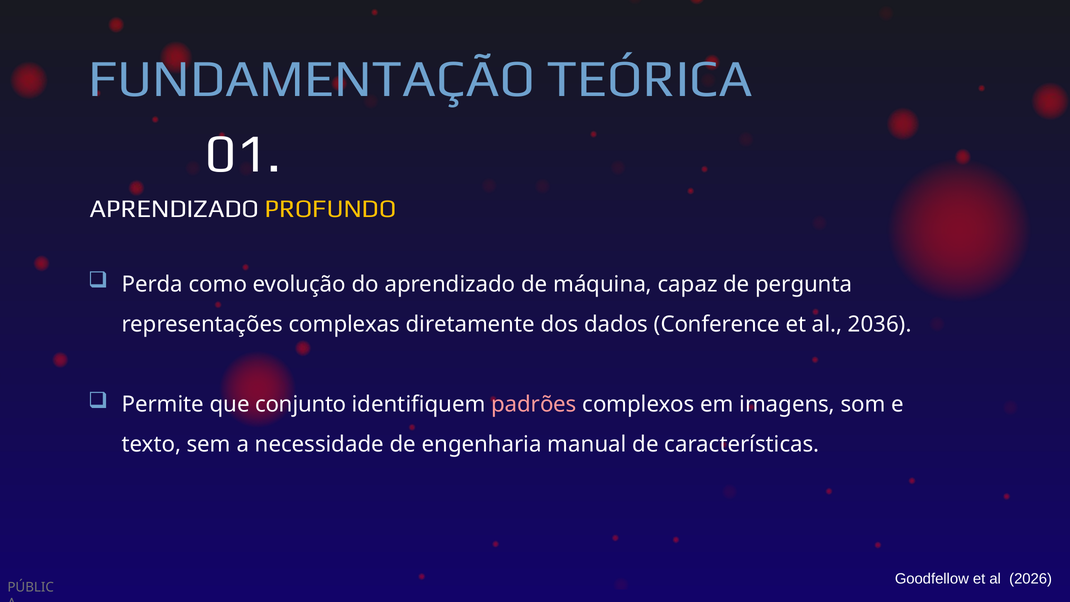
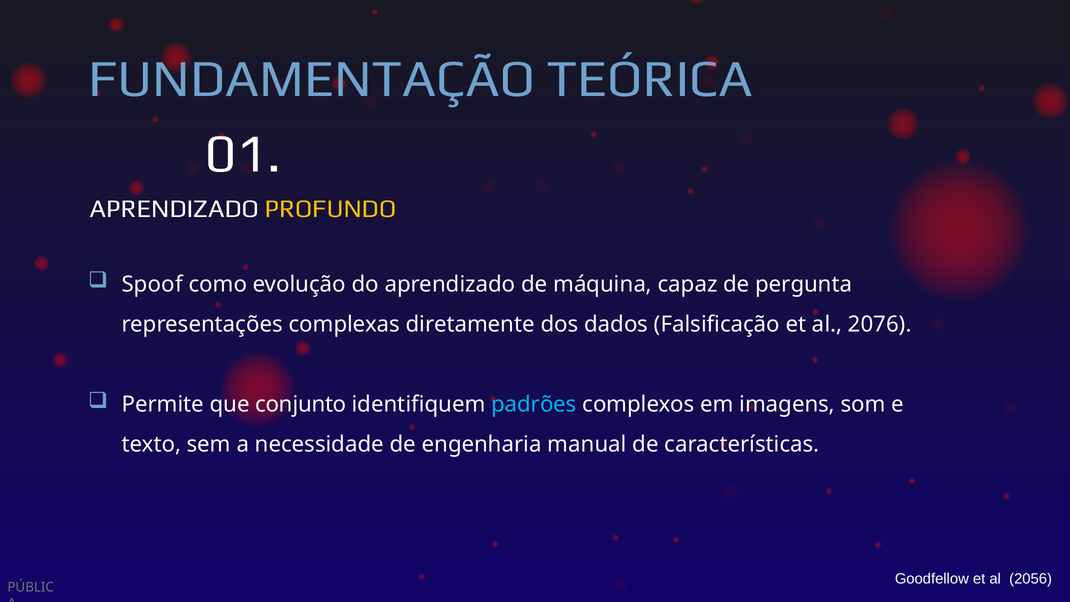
Perda: Perda -> Spoof
Conference: Conference -> Falsificação
2036: 2036 -> 2076
padrões colour: pink -> light blue
2026: 2026 -> 2056
